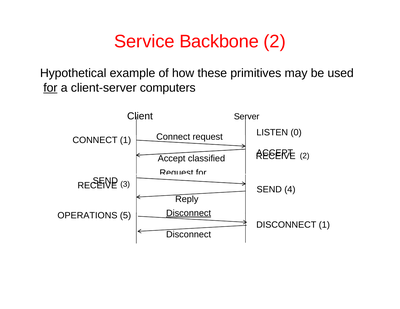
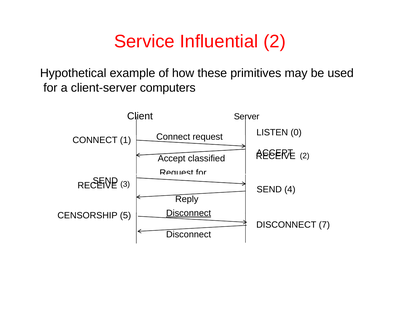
Backbone: Backbone -> Influential
for at (50, 88) underline: present -> none
OPERATIONS: OPERATIONS -> CENSORSHIP
DISCONNECT 1: 1 -> 7
